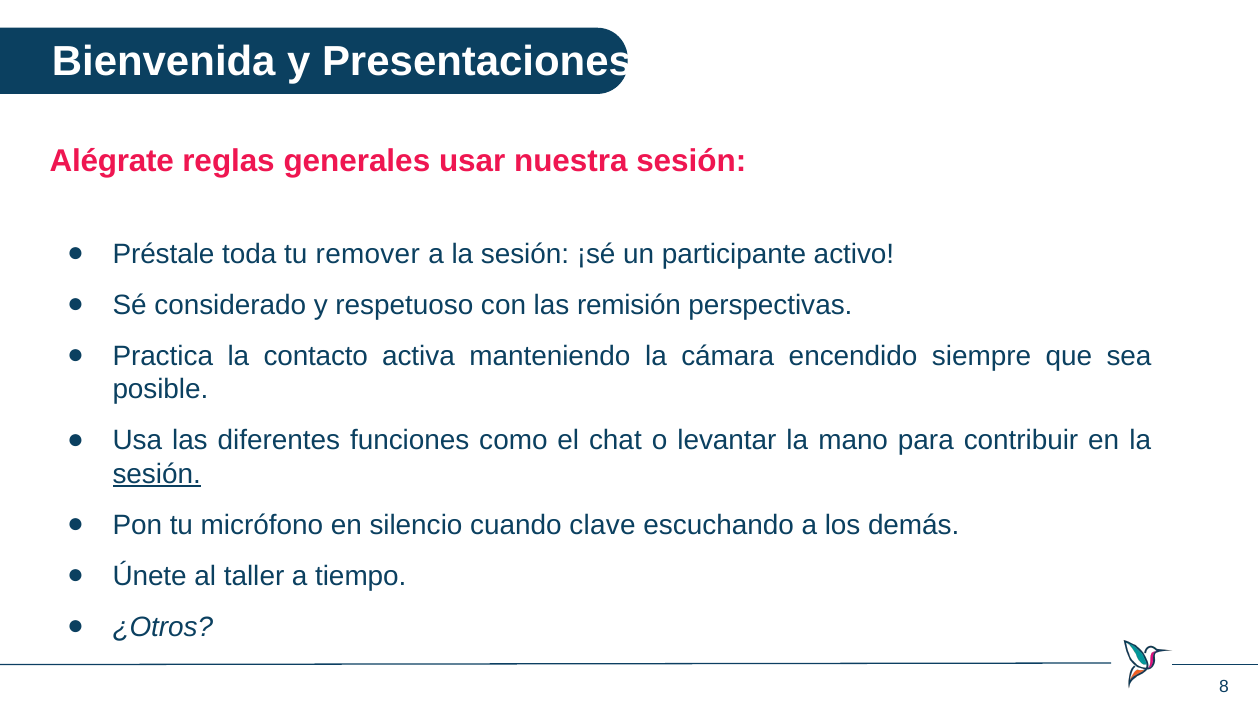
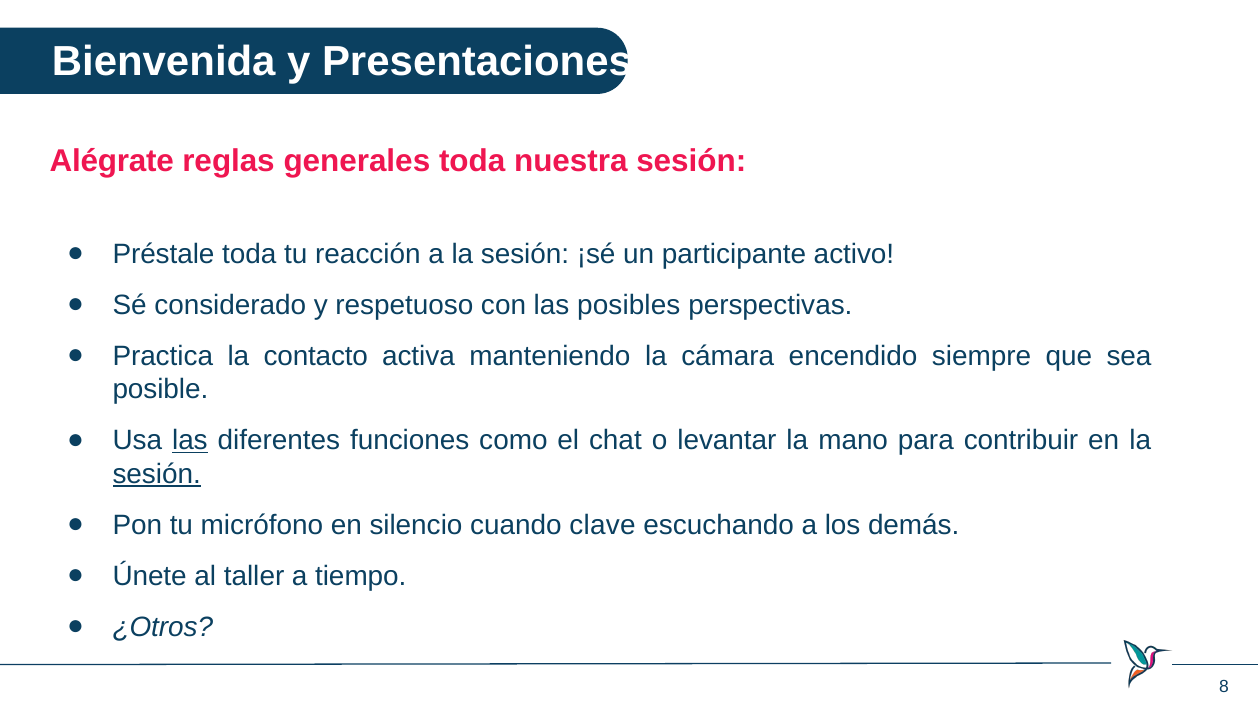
generales usar: usar -> toda
remover: remover -> reacción
remisión: remisión -> posibles
las at (190, 440) underline: none -> present
